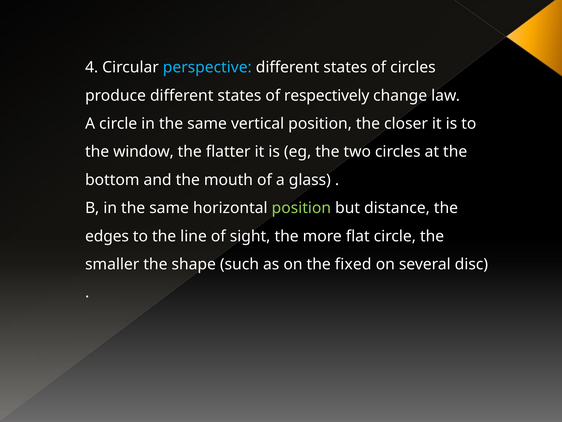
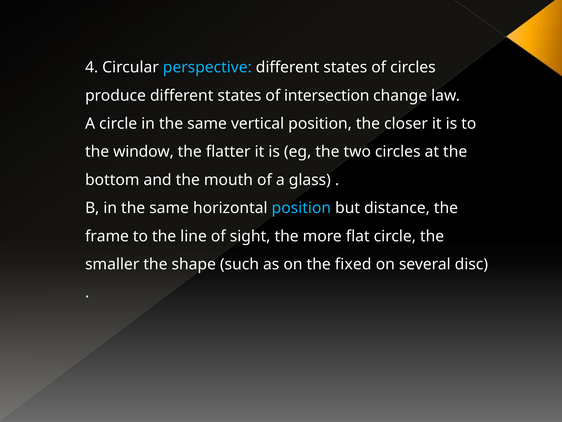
respectively: respectively -> intersection
position at (301, 208) colour: light green -> light blue
edges: edges -> frame
